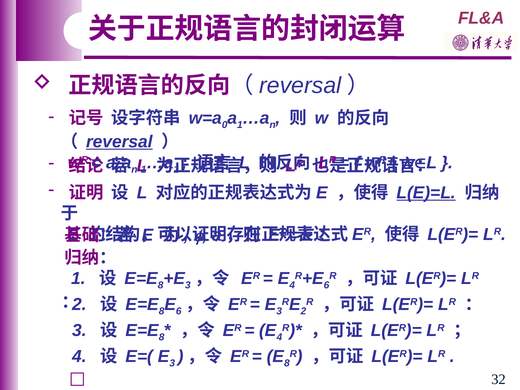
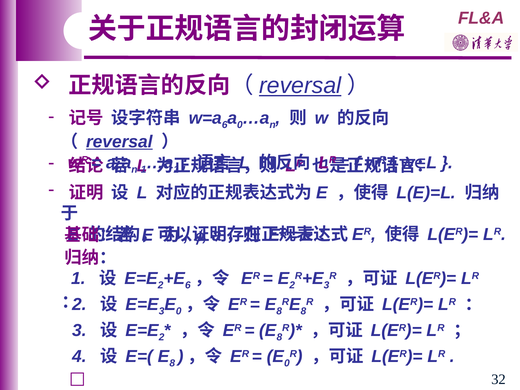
reversal at (300, 86) underline: none -> present
0 at (225, 125): 0 -> 6
1 at (240, 125): 1 -> 0
L(E)=L underline: present -> none
8 at (161, 285): 8 -> 2
3 at (188, 285): 3 -> 6
4 at (292, 285): 4 -> 2
6 at (327, 285): 6 -> 3
8 at (162, 311): 8 -> 3
6 at (179, 311): 6 -> 0
3 at (279, 311): 3 -> 8
2 at (303, 311): 2 -> 8
8 at (162, 337): 8 -> 2
4 at (279, 337): 4 -> 8
E=( E 3: 3 -> 8
8 at (287, 363): 8 -> 0
